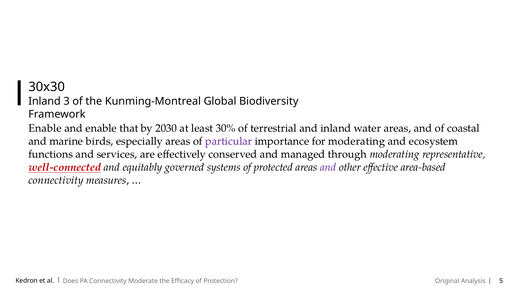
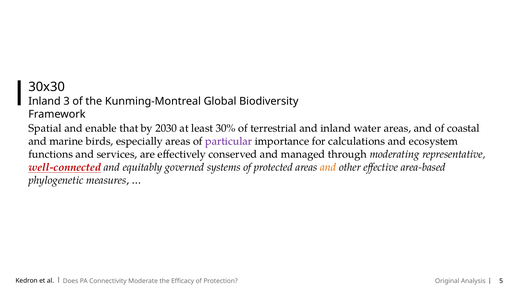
Enable at (45, 128): Enable -> Spatial
for moderating: moderating -> calculations
and at (328, 167) colour: purple -> orange
connectivity at (56, 180): connectivity -> phylogenetic
